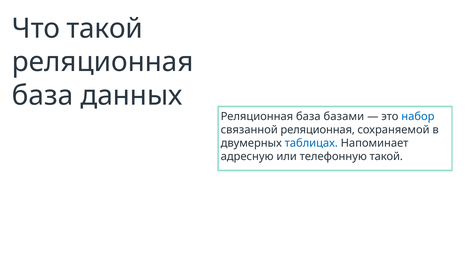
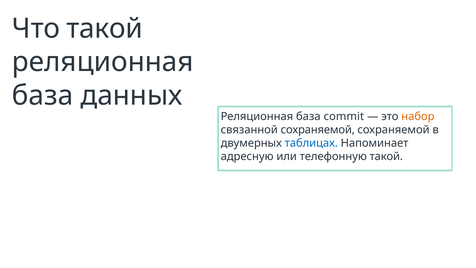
базами: базами -> commit
набор colour: blue -> orange
связанной реляционная: реляционная -> сохраняемой
